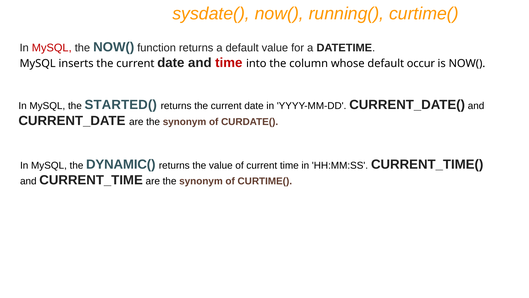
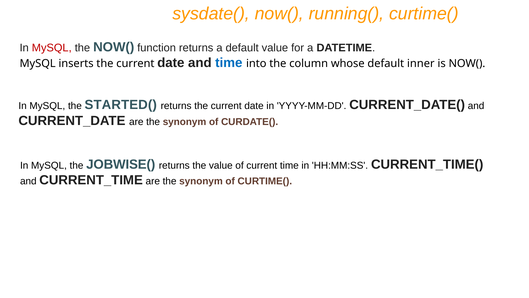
time at (229, 63) colour: red -> blue
occur: occur -> inner
DYNAMIC(: DYNAMIC( -> JOBWISE(
